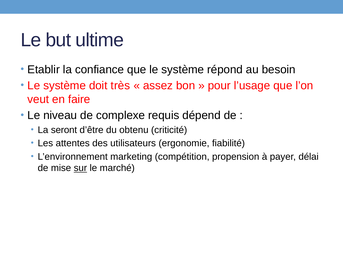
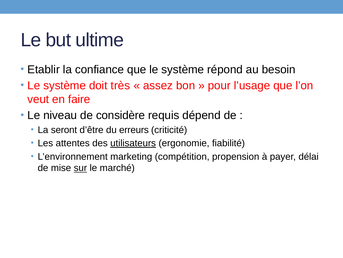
complexe: complexe -> considère
obtenu: obtenu -> erreurs
utilisateurs underline: none -> present
